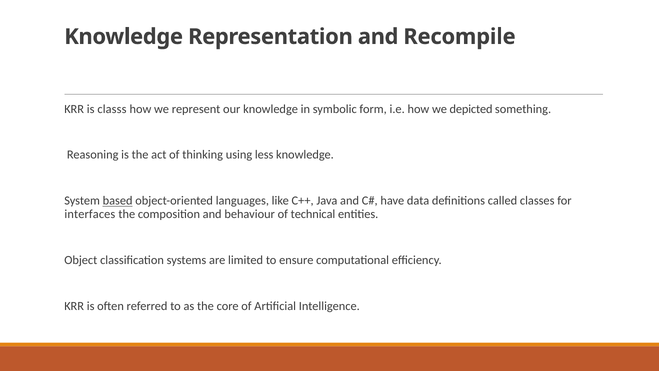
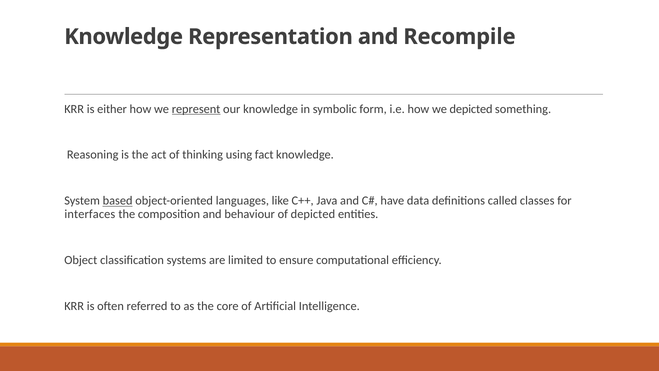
classs: classs -> either
represent underline: none -> present
less: less -> fact
of technical: technical -> depicted
